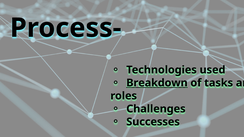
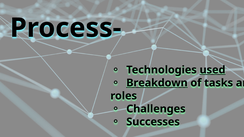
used underline: none -> present
